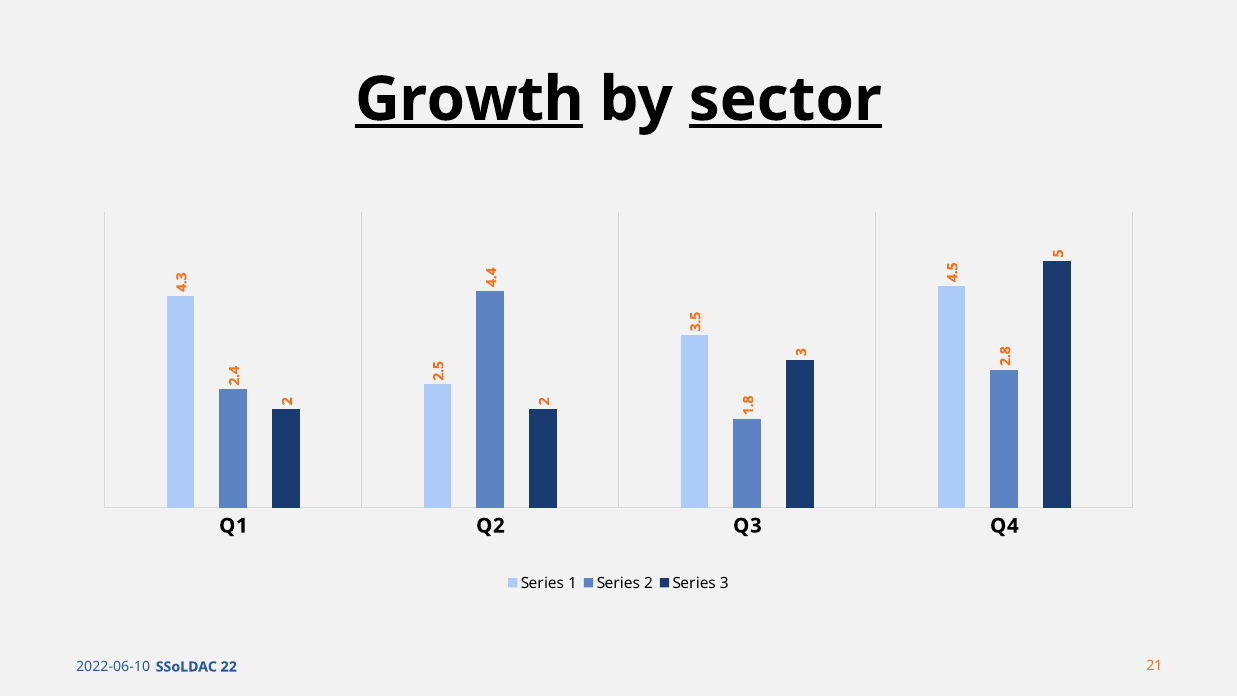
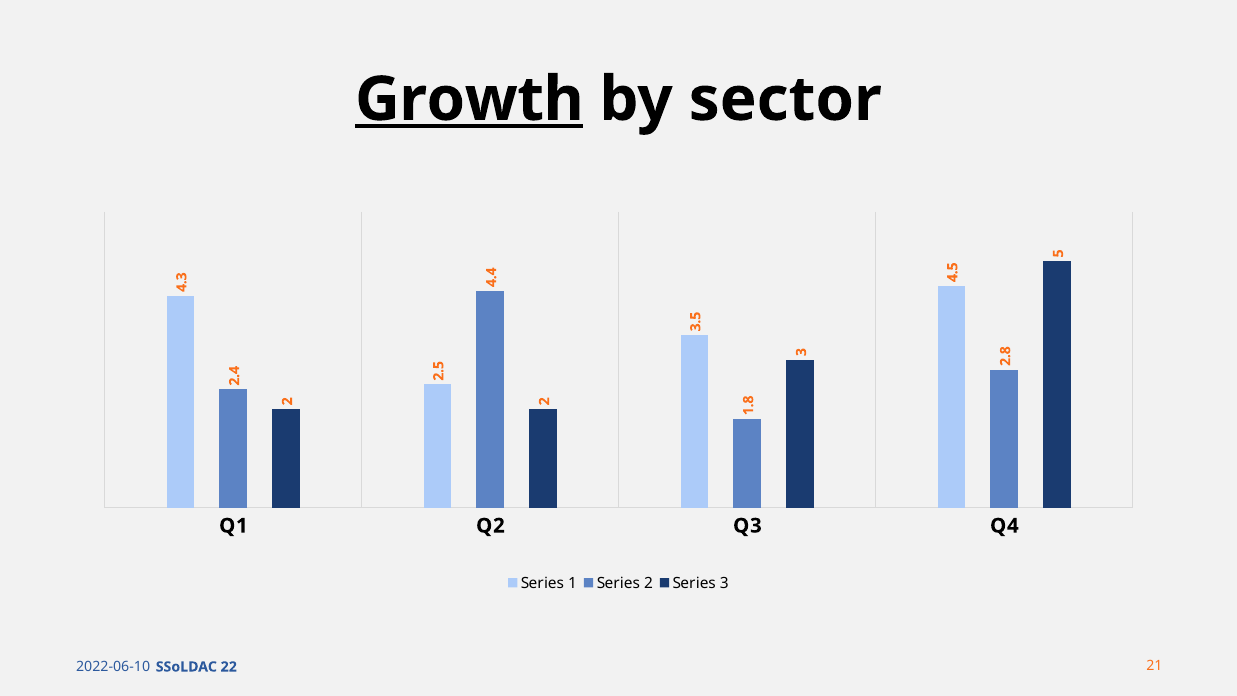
sector underline: present -> none
